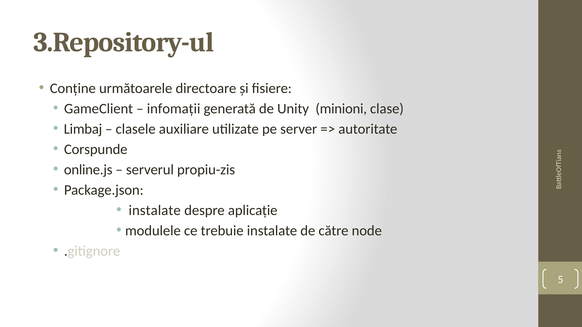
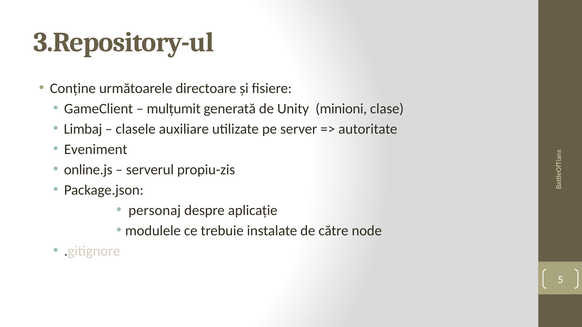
infomații: infomații -> mulțumit
Corspunde: Corspunde -> Eveniment
instalate at (155, 211): instalate -> personaj
